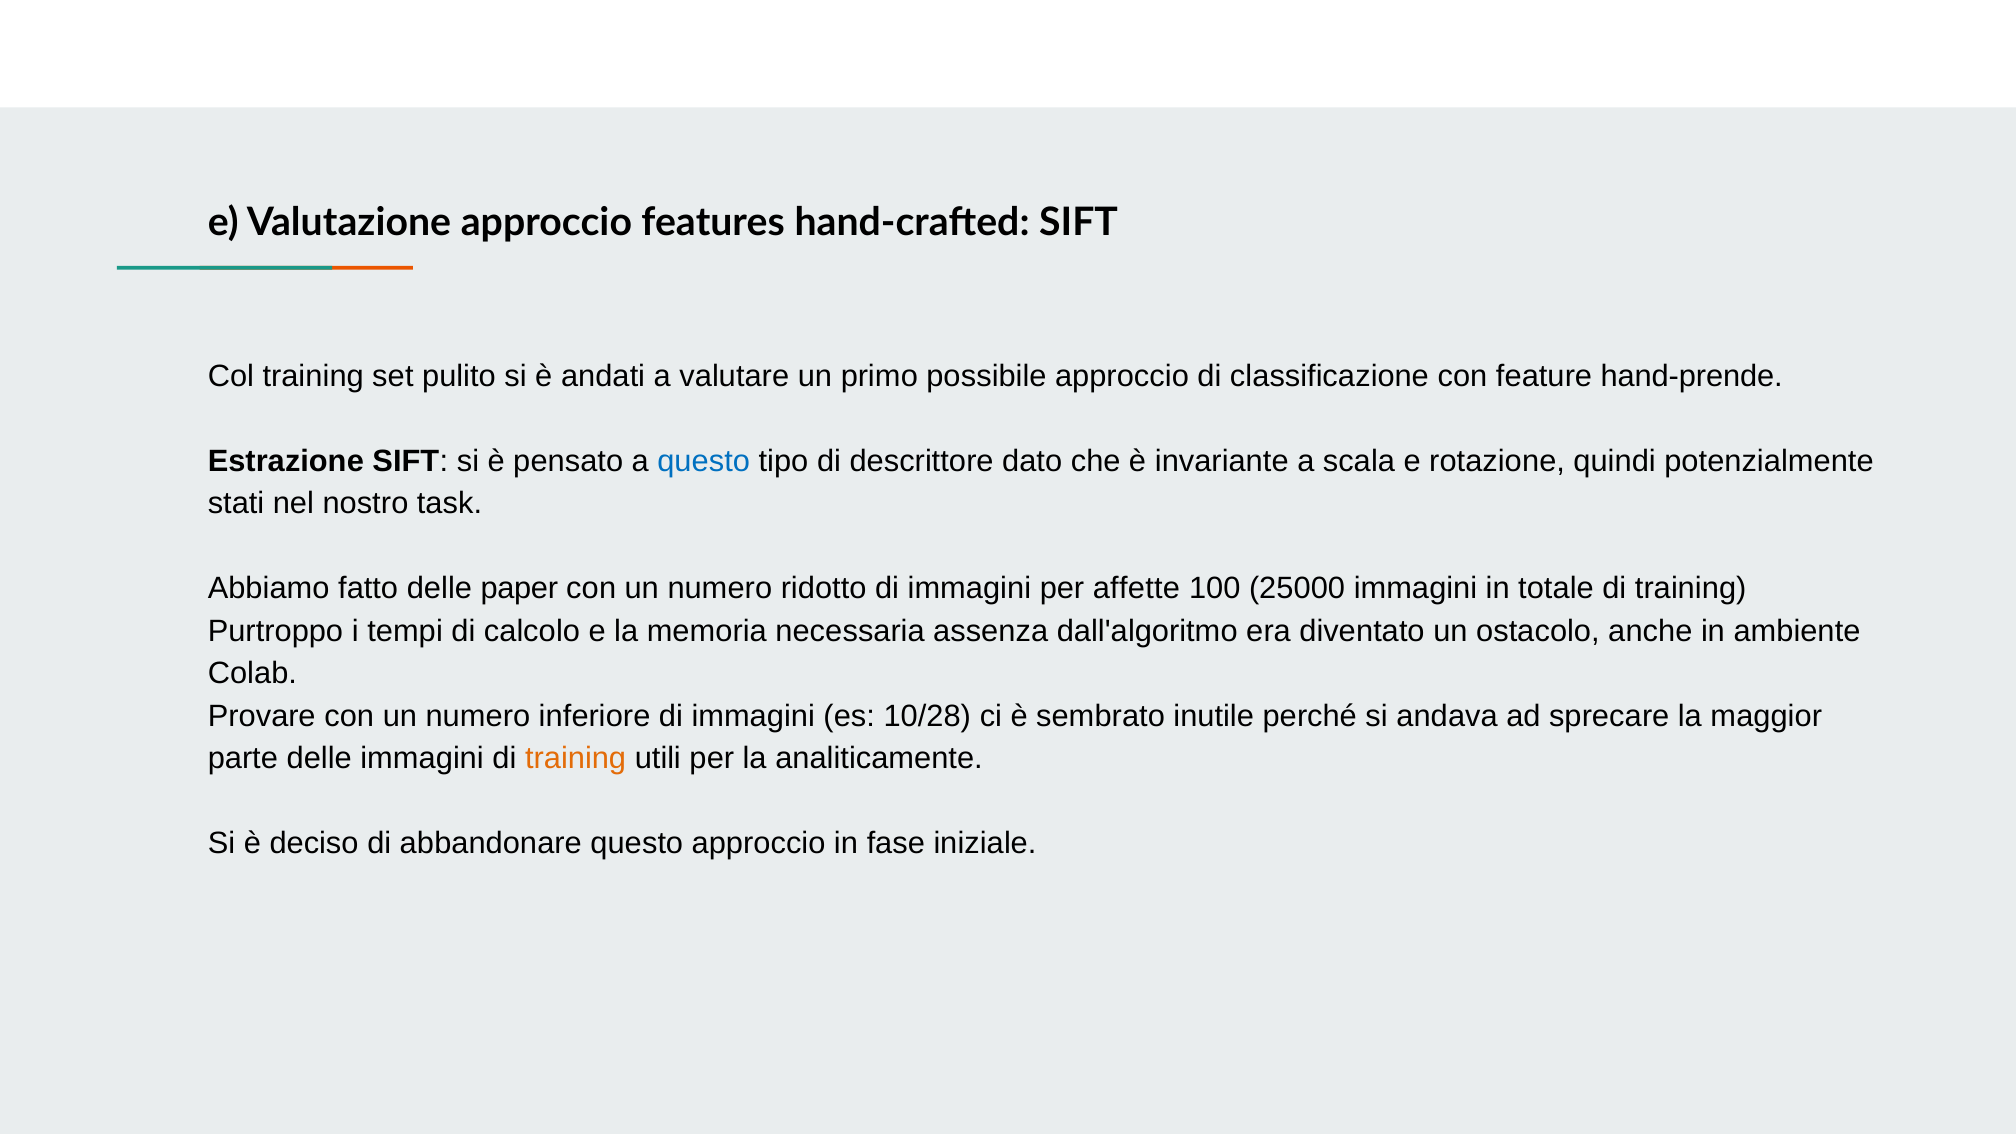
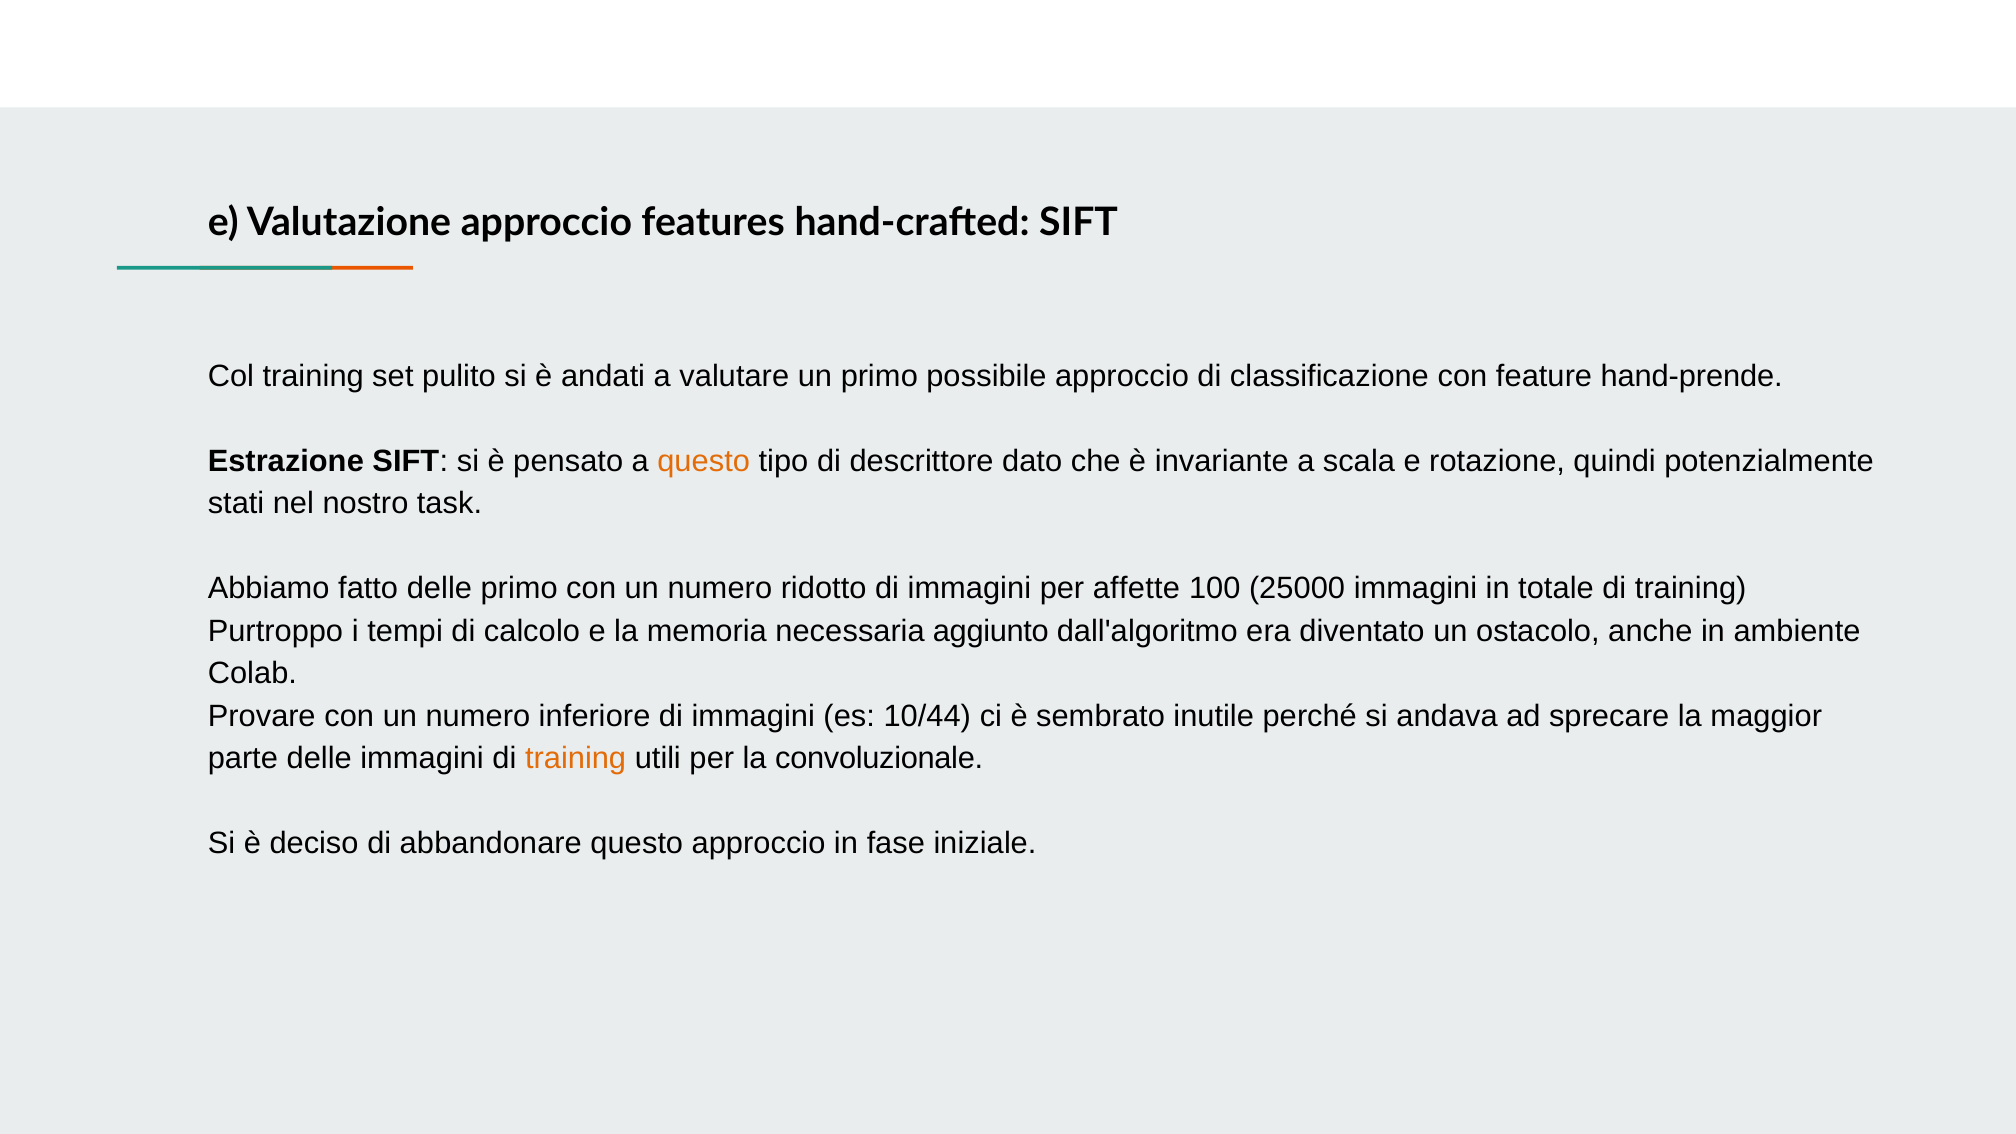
questo at (704, 461) colour: blue -> orange
delle paper: paper -> primo
assenza: assenza -> aggiunto
10/28: 10/28 -> 10/44
analiticamente: analiticamente -> convoluzionale
